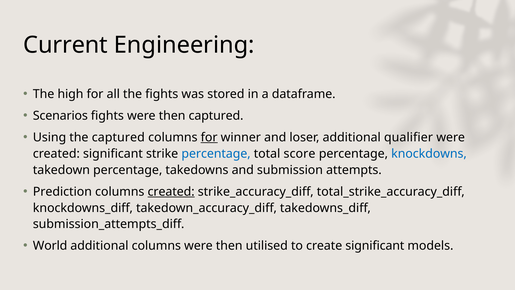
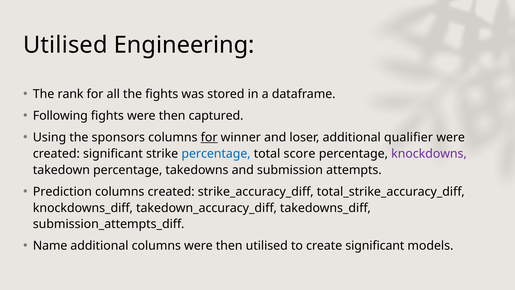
Current at (66, 45): Current -> Utilised
high: high -> rank
Scenarios: Scenarios -> Following
the captured: captured -> sponsors
knockdowns colour: blue -> purple
created at (171, 191) underline: present -> none
World: World -> Name
